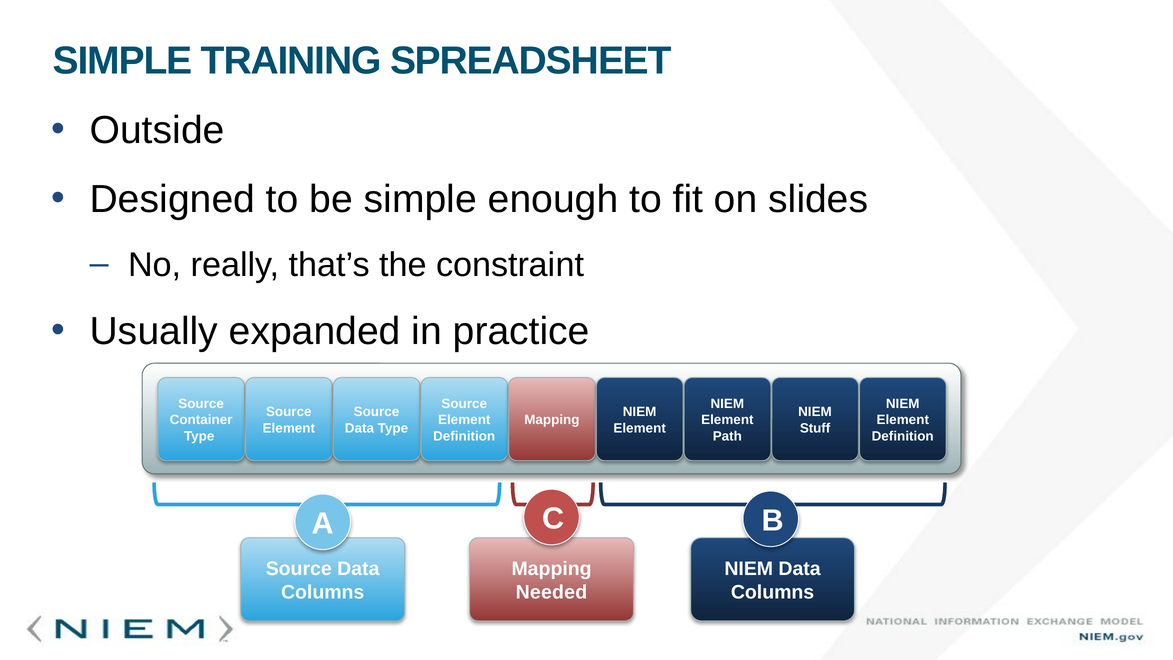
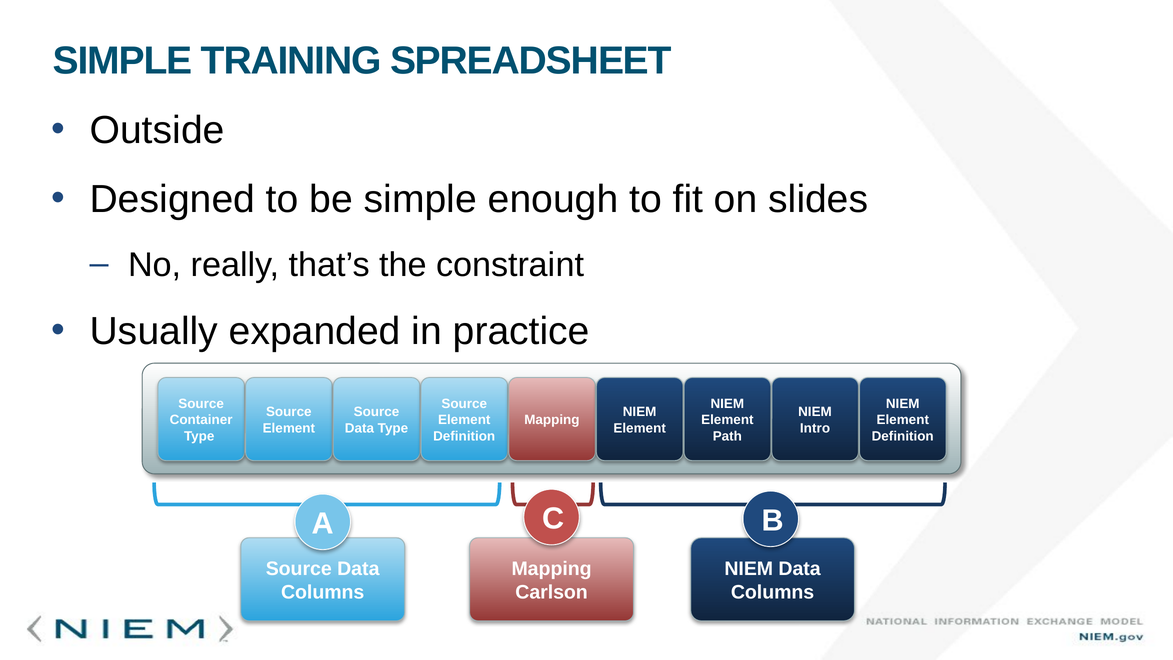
Stuff: Stuff -> Intro
Needed: Needed -> Carlson
